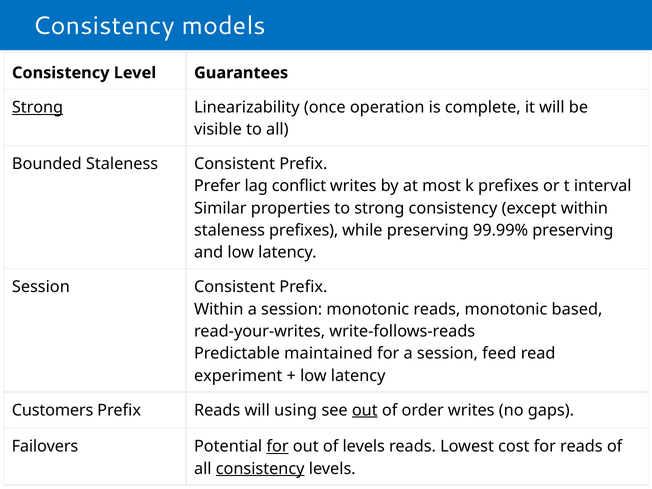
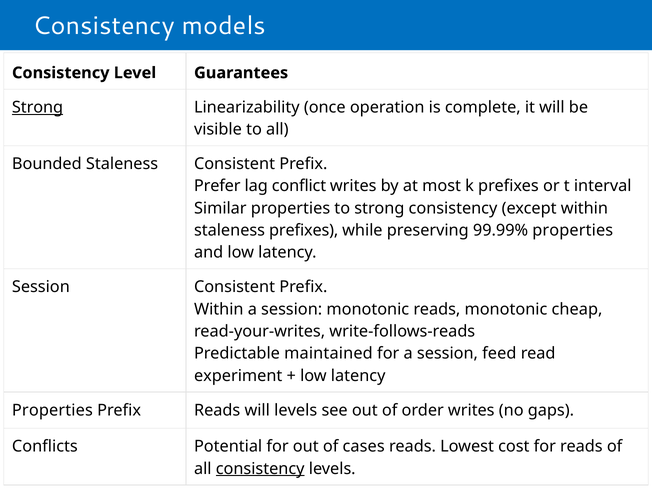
99.99% preserving: preserving -> properties
based: based -> cheap
Customers at (53, 410): Customers -> Properties
will using: using -> levels
out at (365, 410) underline: present -> none
Failovers: Failovers -> Conflicts
for at (278, 446) underline: present -> none
of levels: levels -> cases
